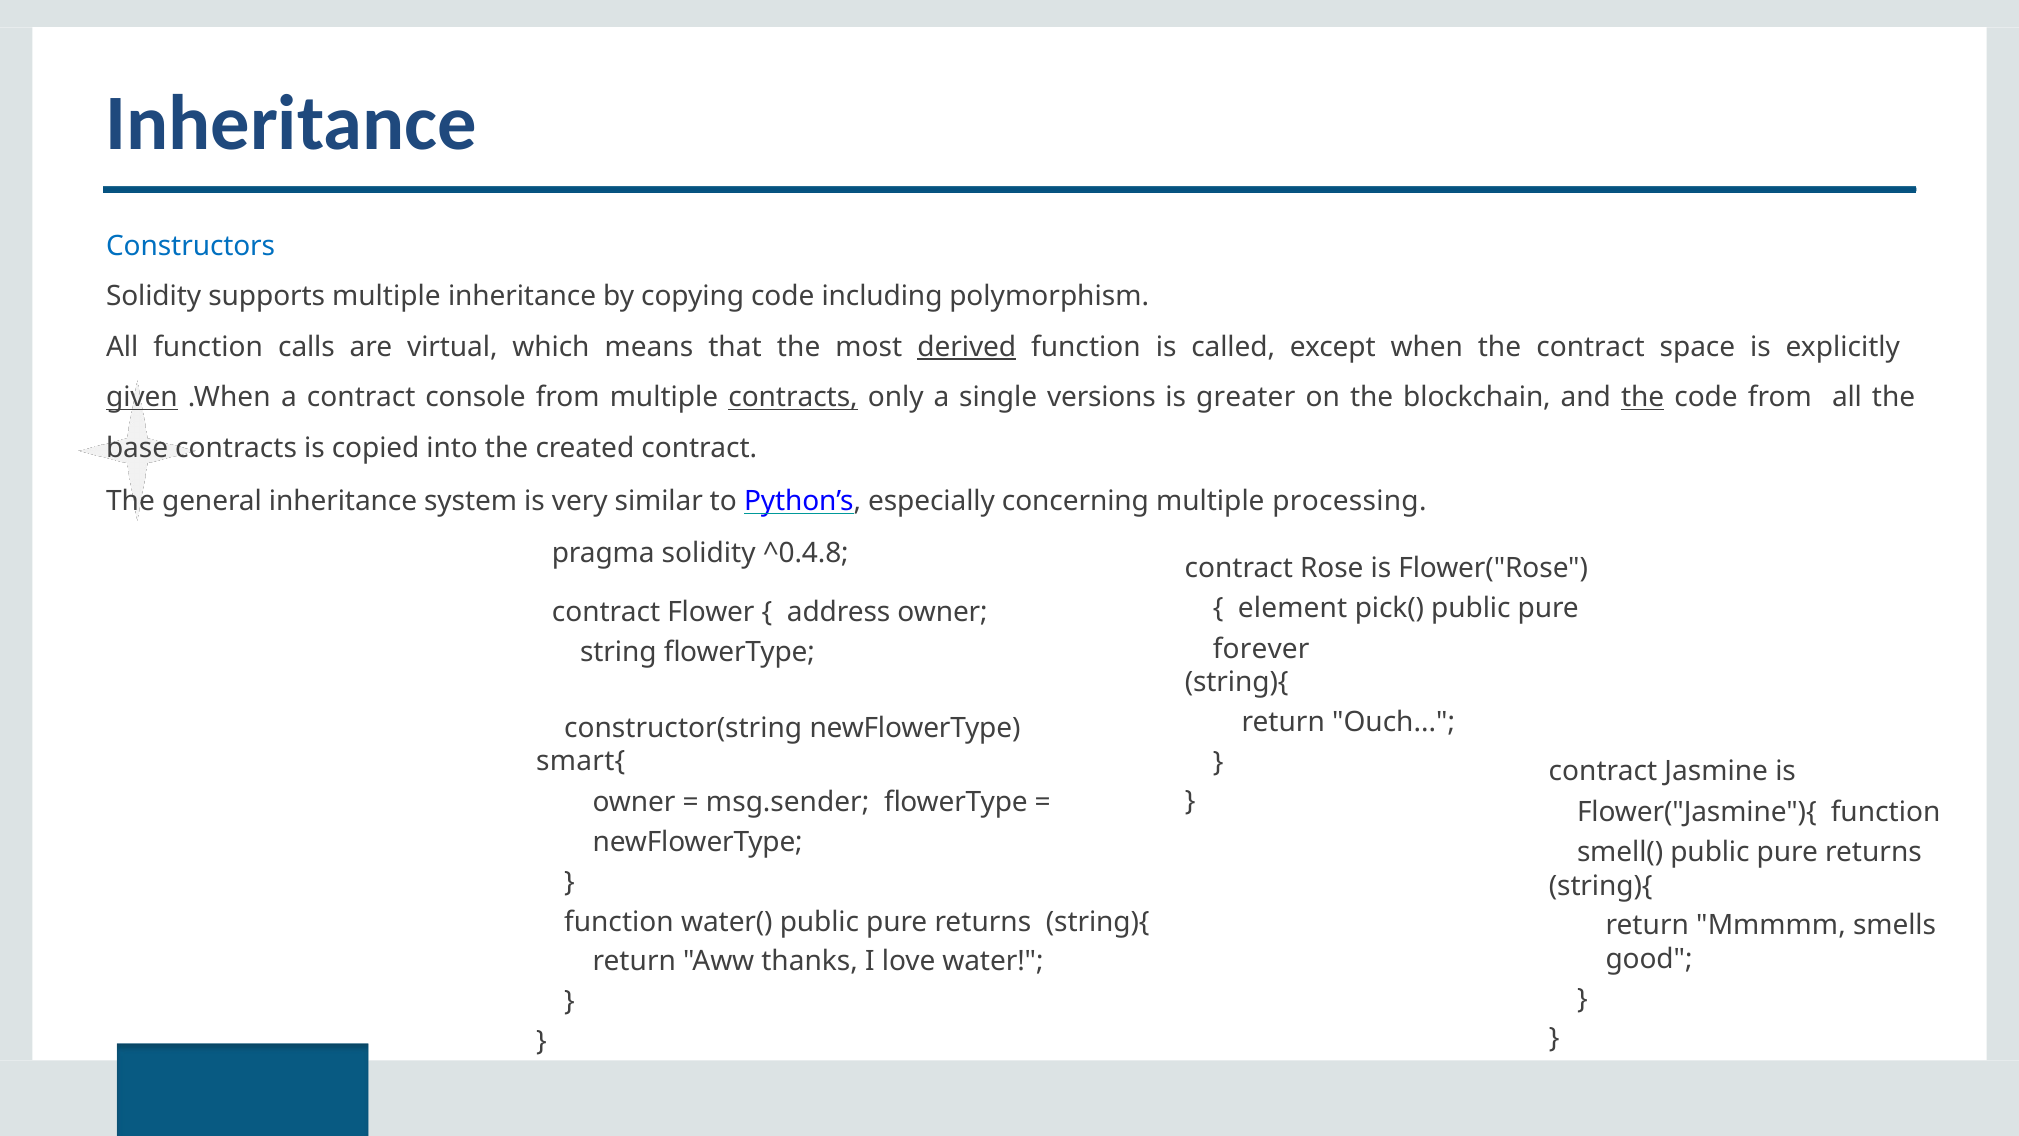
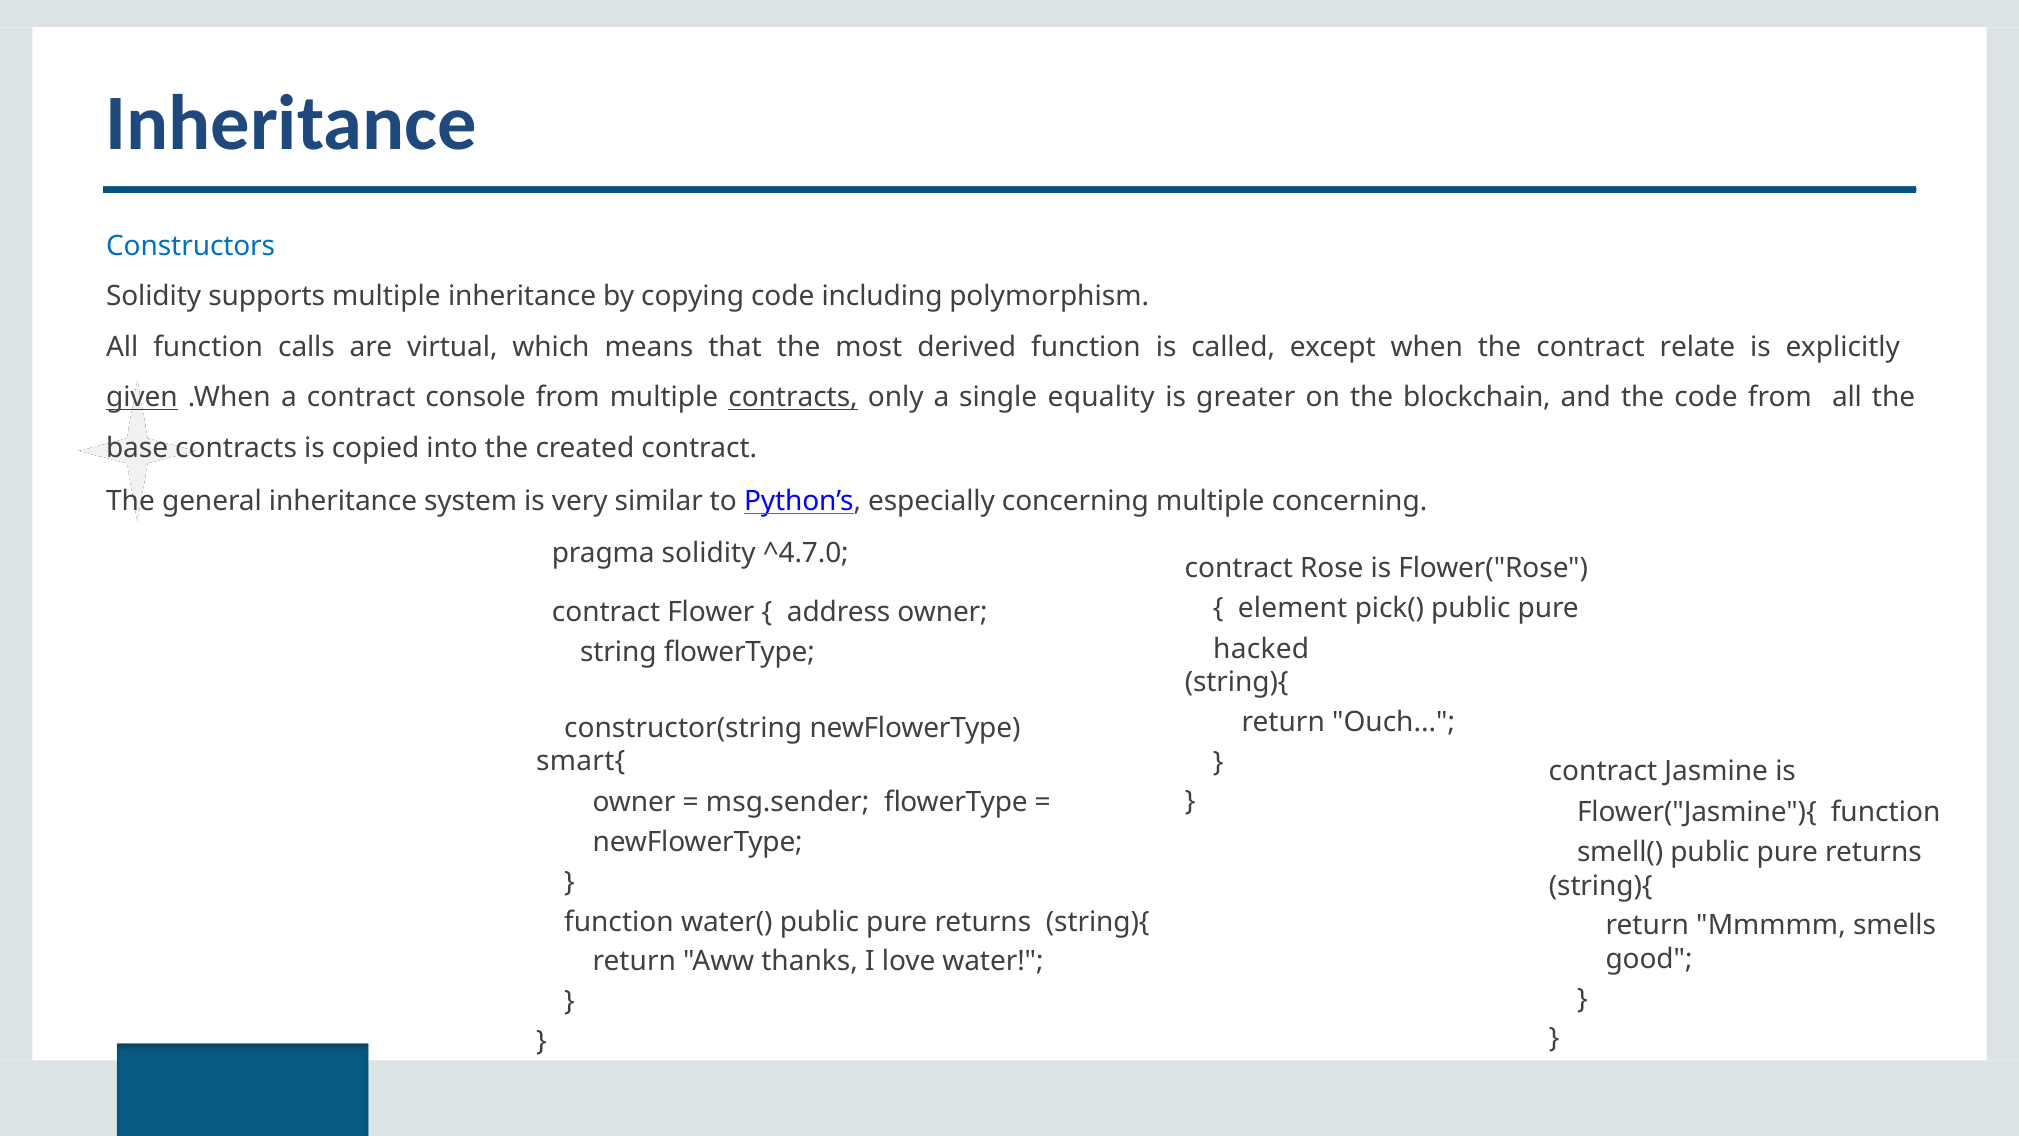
derived underline: present -> none
space: space -> relate
versions: versions -> equality
the at (1643, 397) underline: present -> none
multiple processing: processing -> concerning
^0.4.8: ^0.4.8 -> ^4.7.0
forever: forever -> hacked
